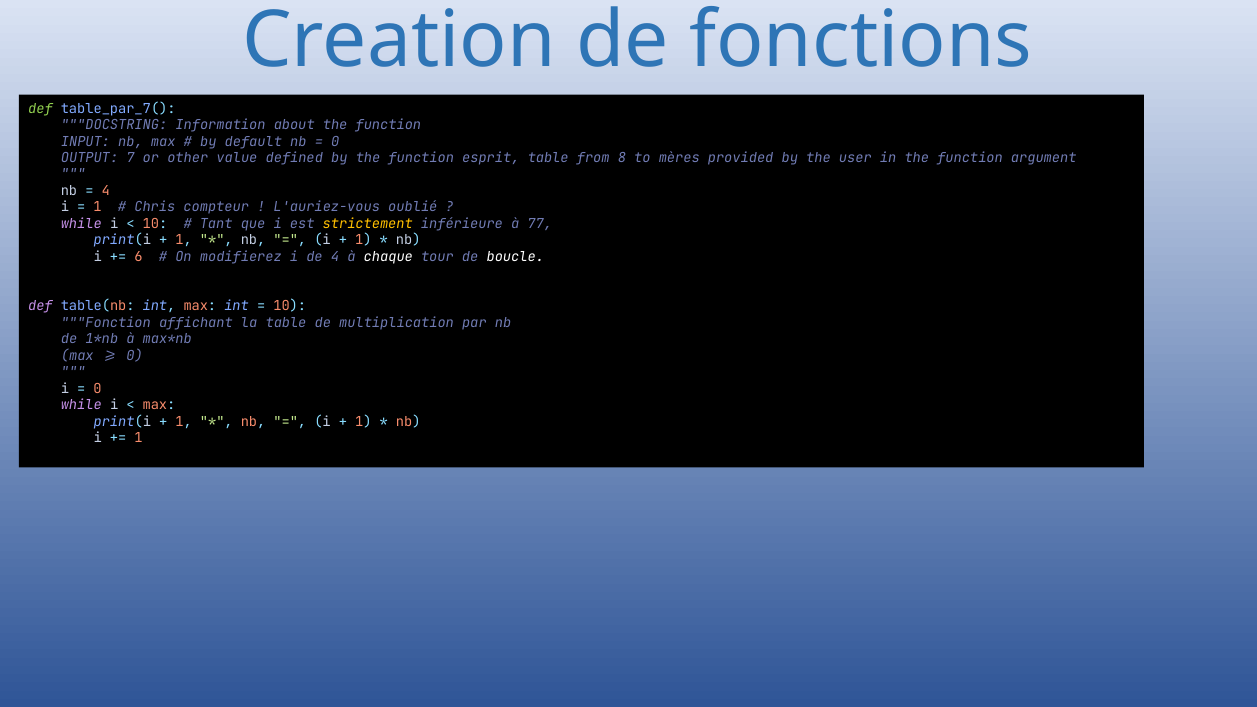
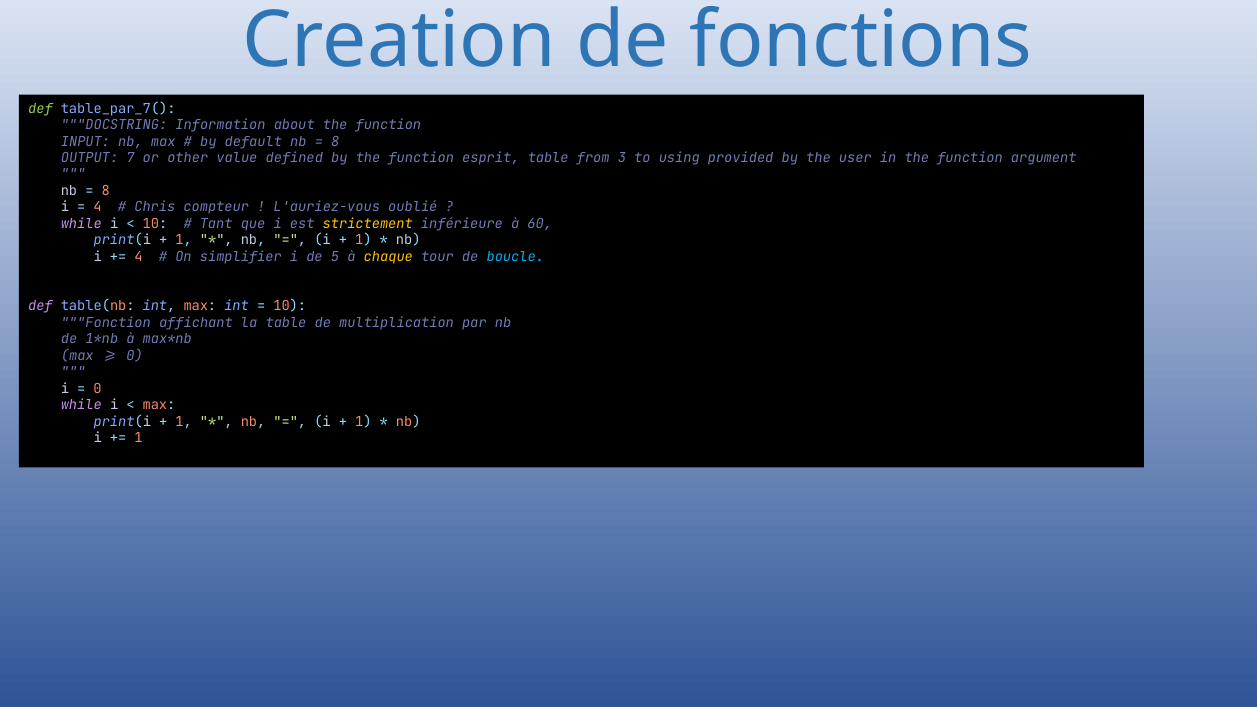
0 at (335, 141): 0 -> 8
8: 8 -> 3
mères: mères -> using
4 at (106, 191): 4 -> 8
1 at (98, 207): 1 -> 4
77: 77 -> 60
6 at (139, 257): 6 -> 4
modifierez: modifierez -> simplifier
de 4: 4 -> 5
chaque colour: white -> yellow
boucle colour: white -> light blue
